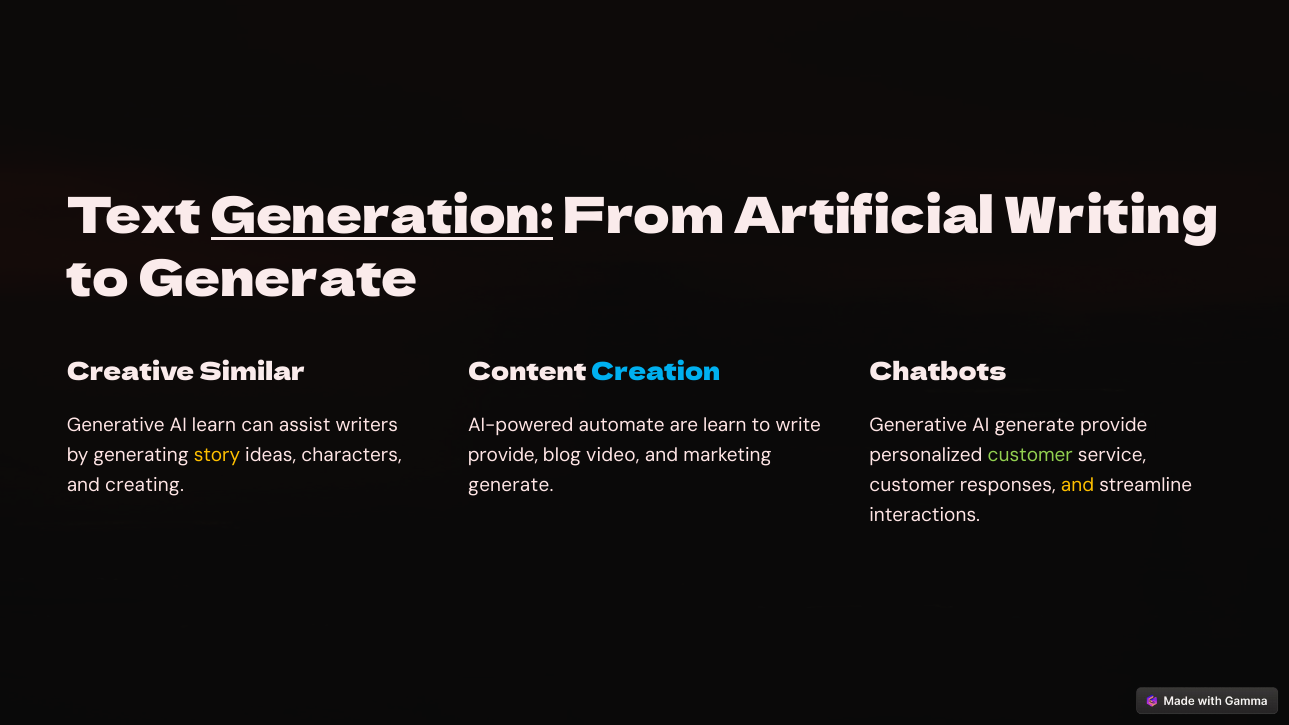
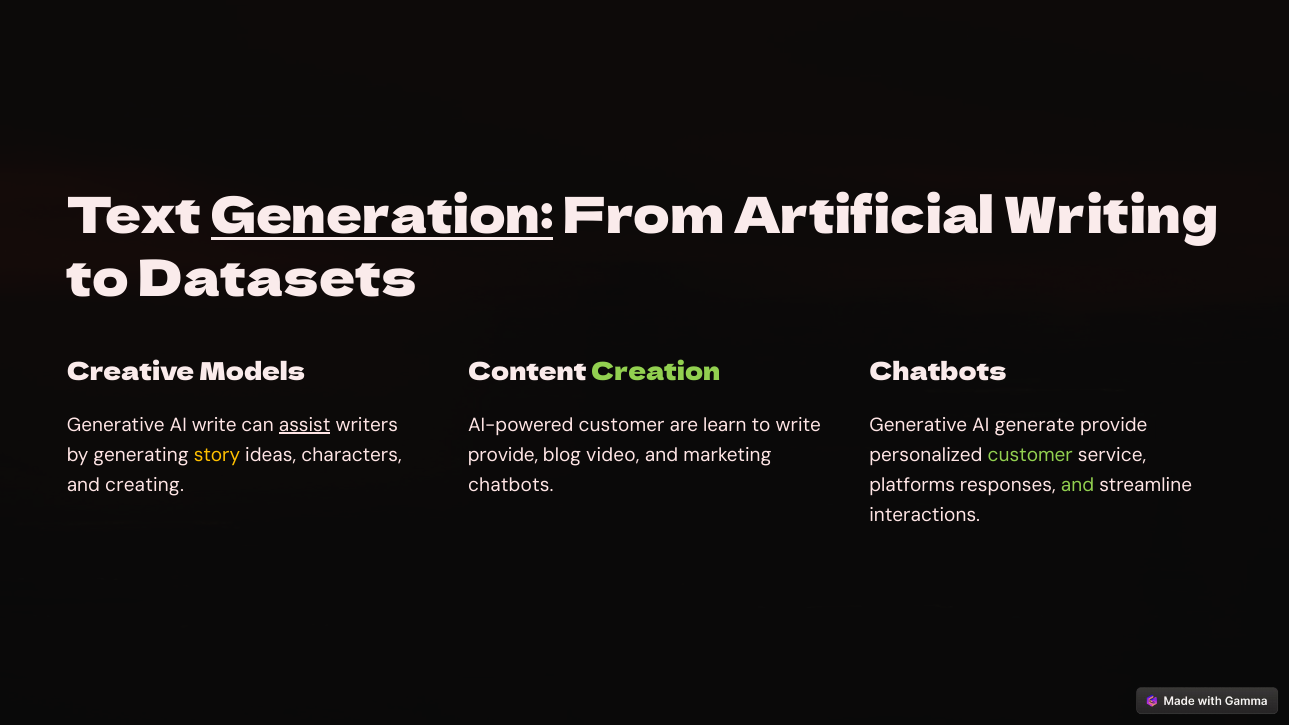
to Generate: Generate -> Datasets
Similar: Similar -> Models
Creation colour: light blue -> light green
AI learn: learn -> write
assist underline: none -> present
AI-powered automate: automate -> customer
generate at (511, 485): generate -> chatbots
customer at (912, 485): customer -> platforms
and at (1078, 485) colour: yellow -> light green
